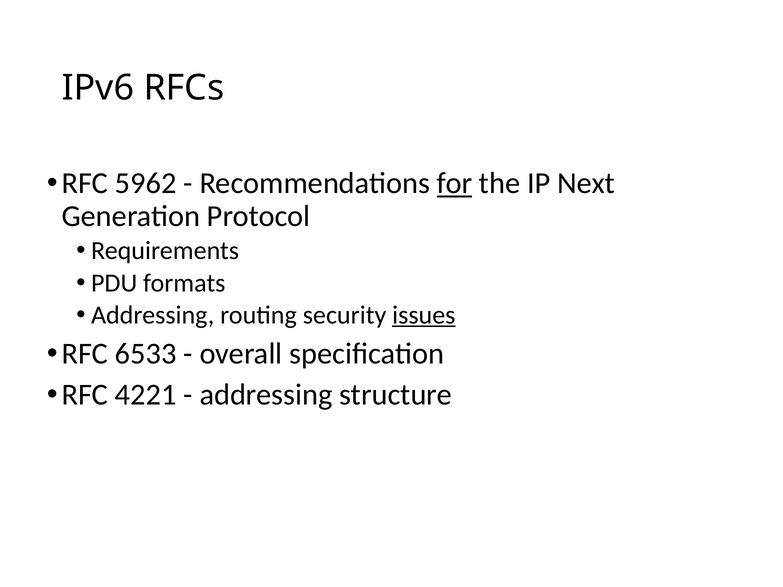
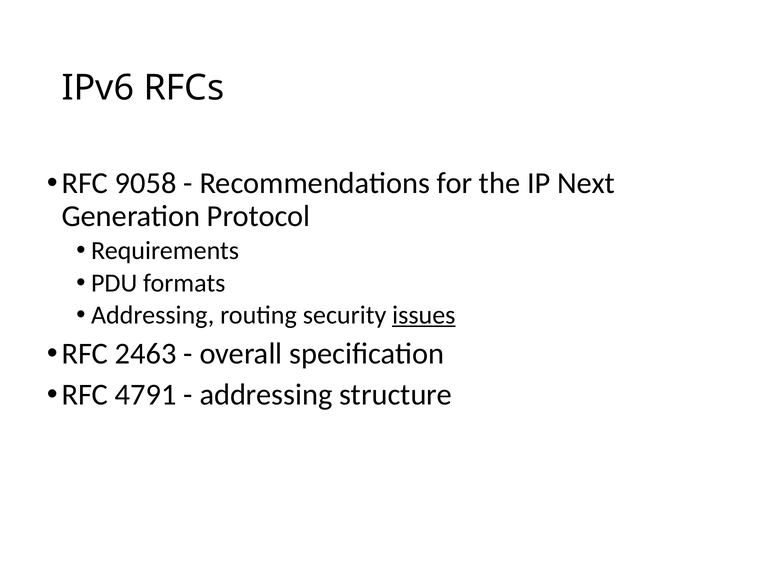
5962: 5962 -> 9058
for underline: present -> none
6533: 6533 -> 2463
4221: 4221 -> 4791
